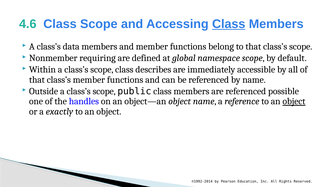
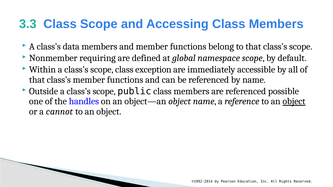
4.6: 4.6 -> 3.3
Class at (229, 24) underline: present -> none
describes: describes -> exception
exactly: exactly -> cannot
